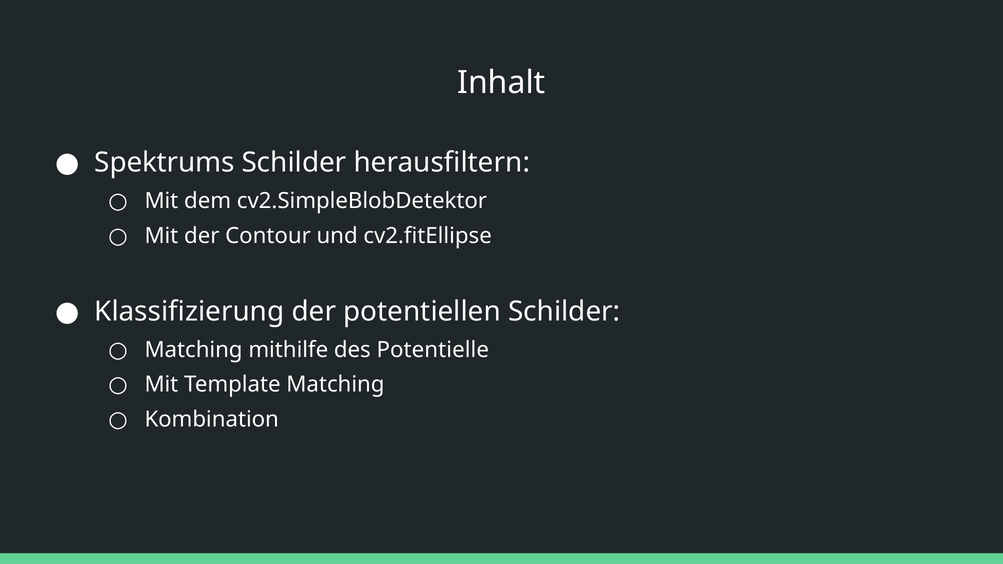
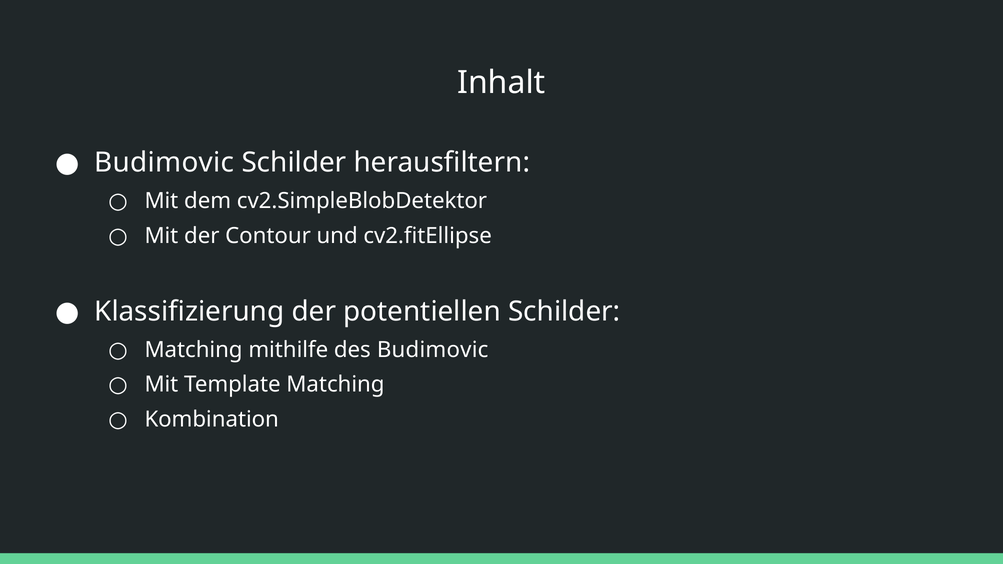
Spektrums at (164, 163): Spektrums -> Budimovic
des Potentielle: Potentielle -> Budimovic
